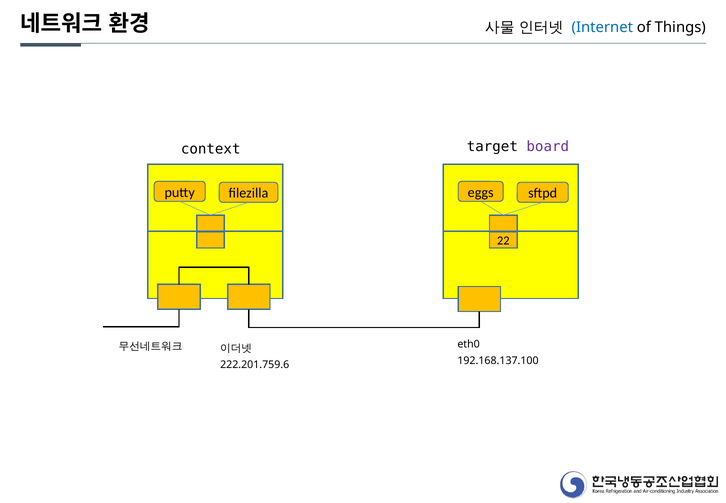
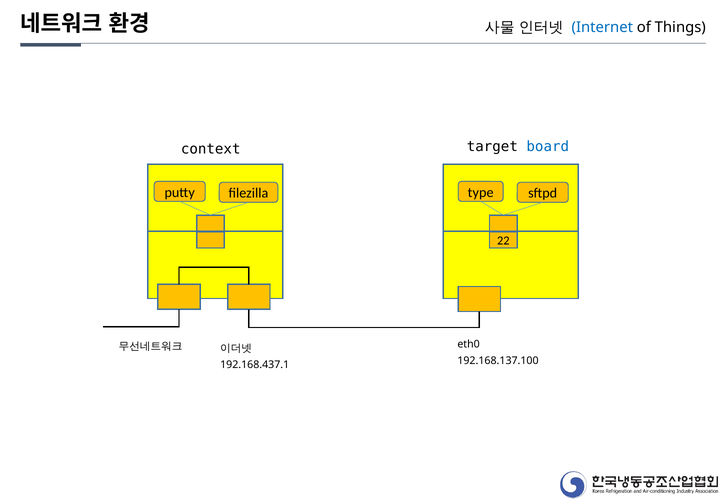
board colour: purple -> blue
eggs: eggs -> type
222.201.759.6: 222.201.759.6 -> 192.168.437.1
